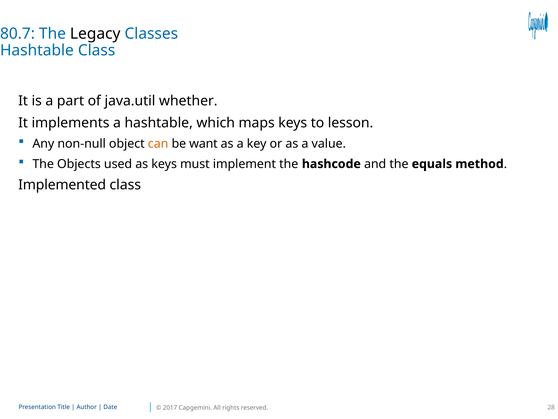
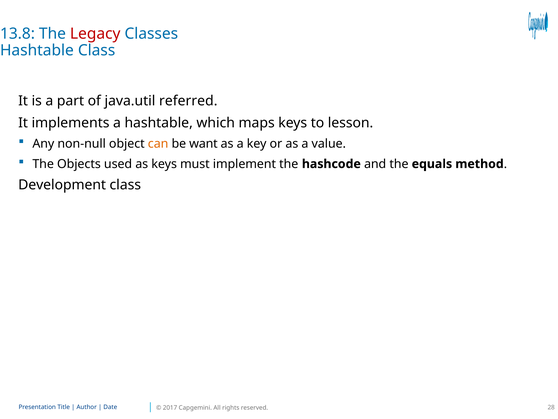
80.7: 80.7 -> 13.8
Legacy colour: black -> red
whether: whether -> referred
Implemented: Implemented -> Development
